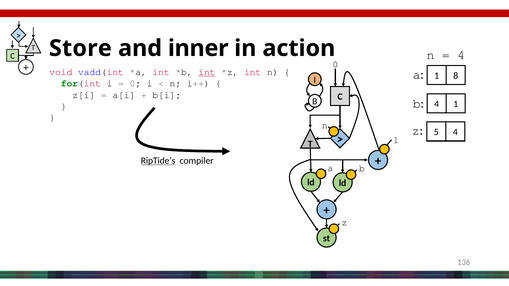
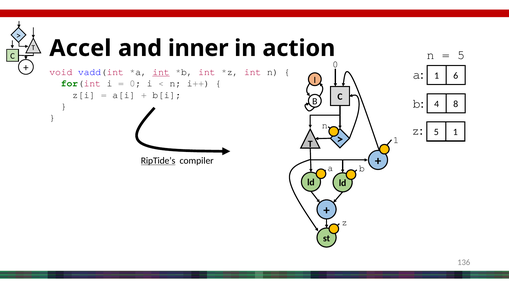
Store: Store -> Accel
4 at (461, 55): 4 -> 5
int at (161, 72) underline: none -> present
int at (207, 72) underline: present -> none
8: 8 -> 6
4 1: 1 -> 8
5 4: 4 -> 1
